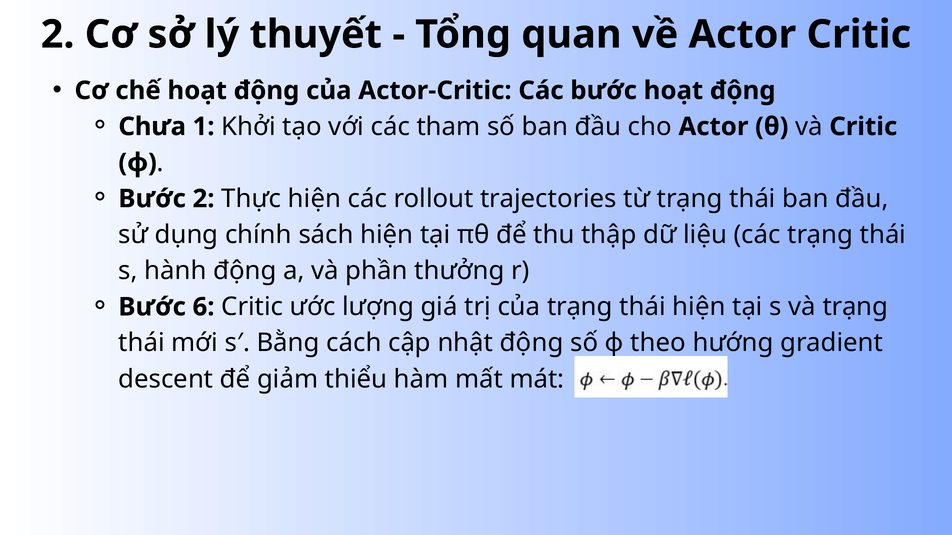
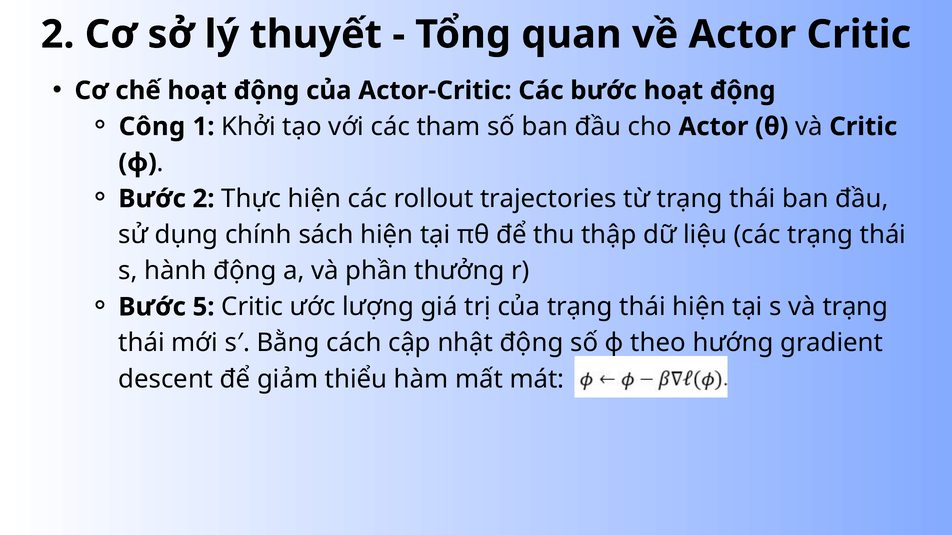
Chưa: Chưa -> Công
6: 6 -> 5
